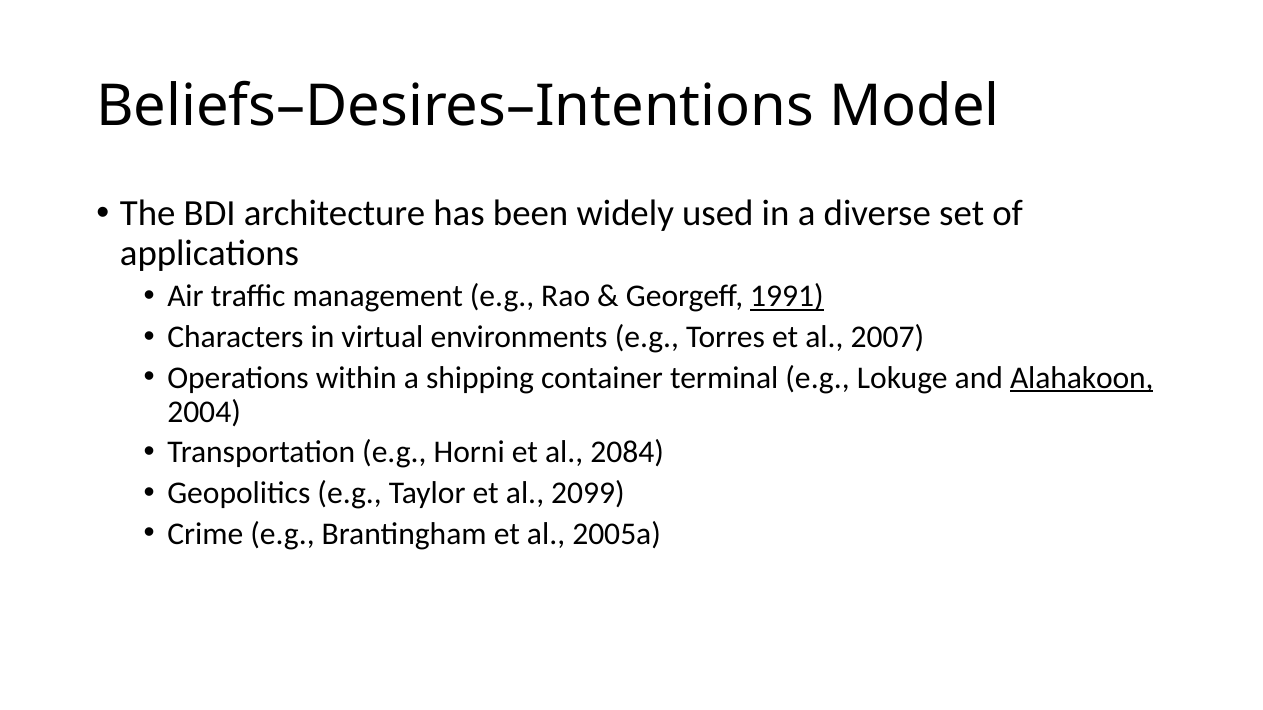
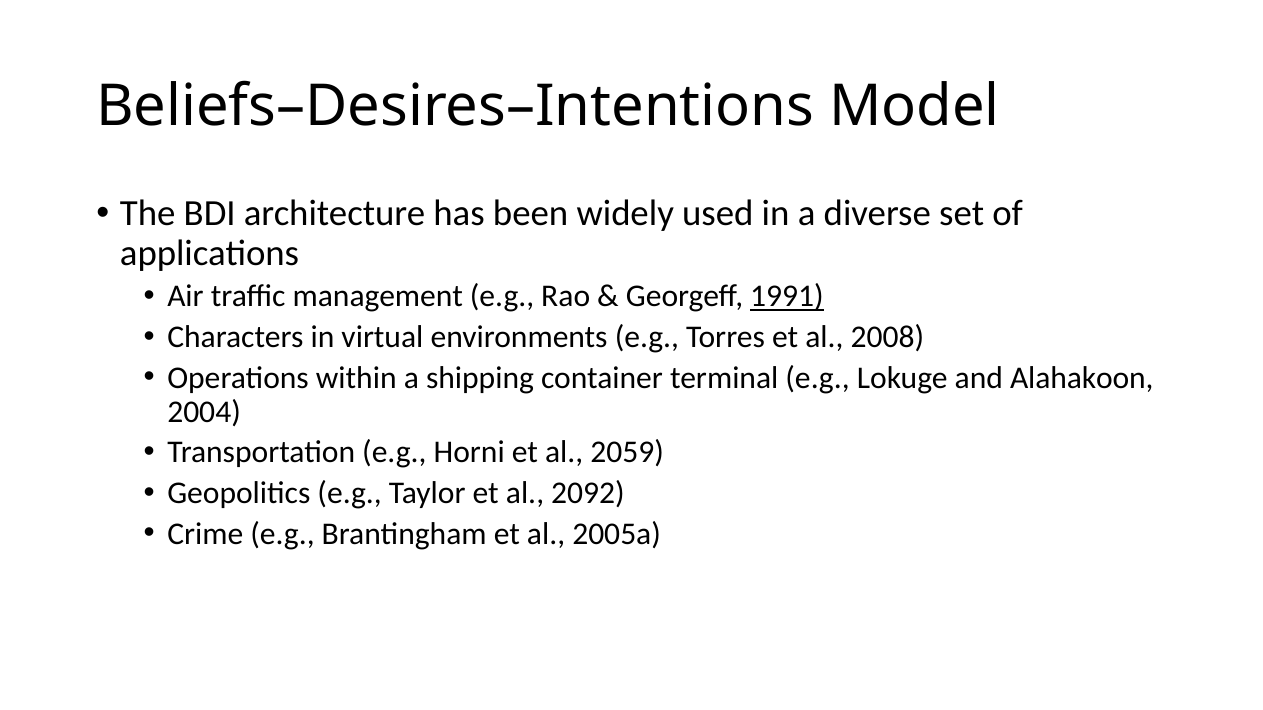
2007: 2007 -> 2008
Alahakoon underline: present -> none
2084: 2084 -> 2059
2099: 2099 -> 2092
